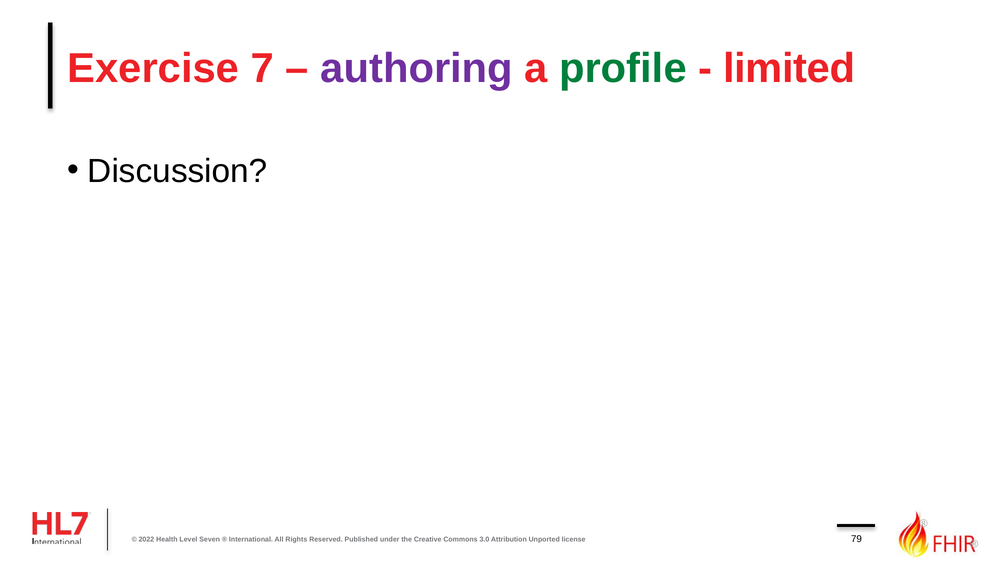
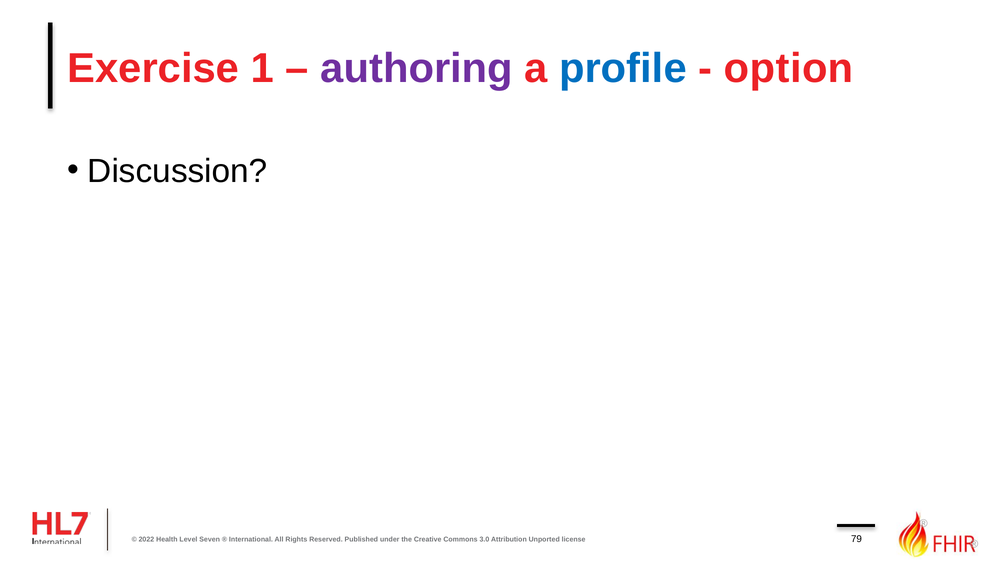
7: 7 -> 1
profile colour: green -> blue
limited: limited -> option
